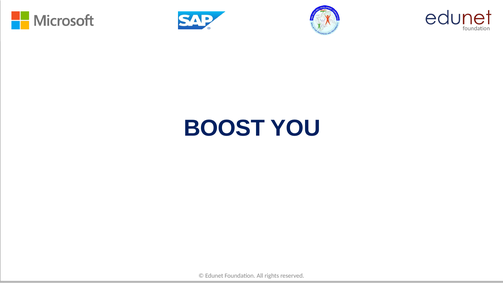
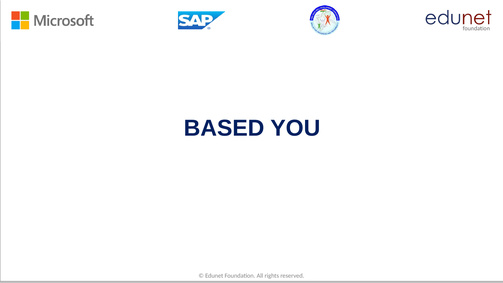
BOOST: BOOST -> BASED
